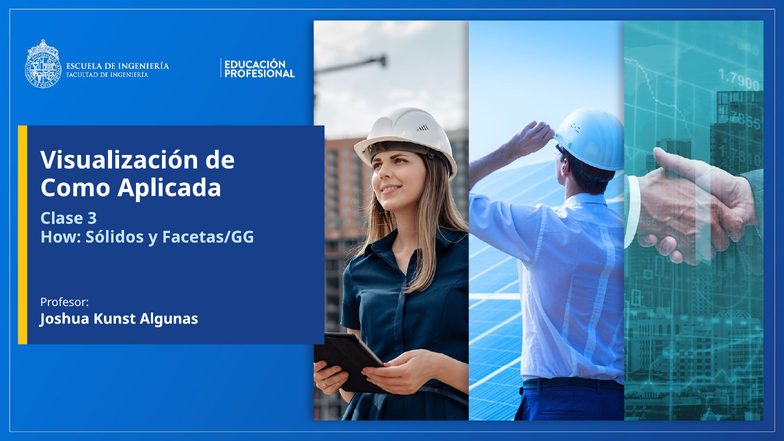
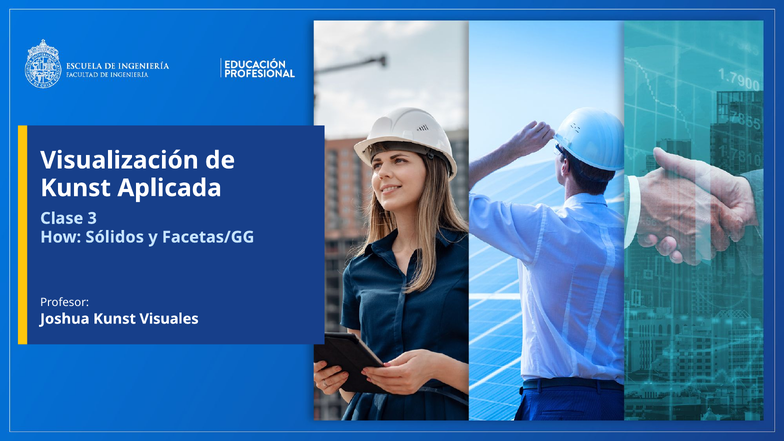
Como at (75, 188): Como -> Kunst
Algunas: Algunas -> Visuales
